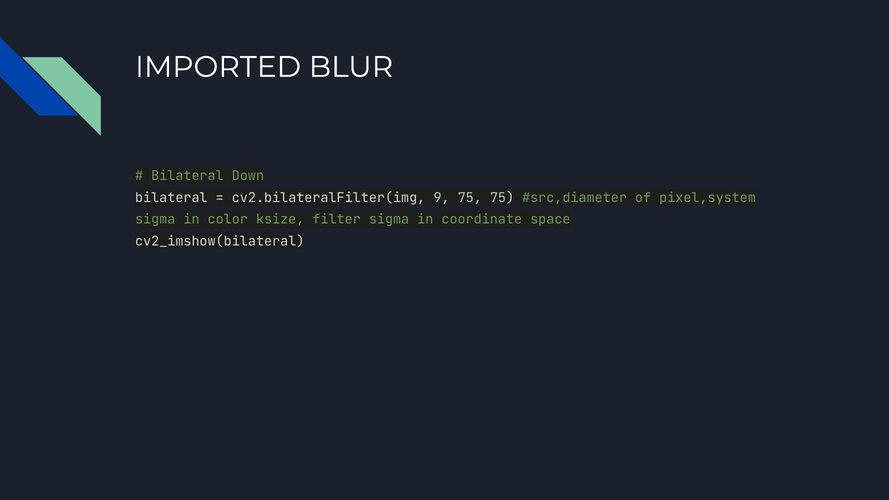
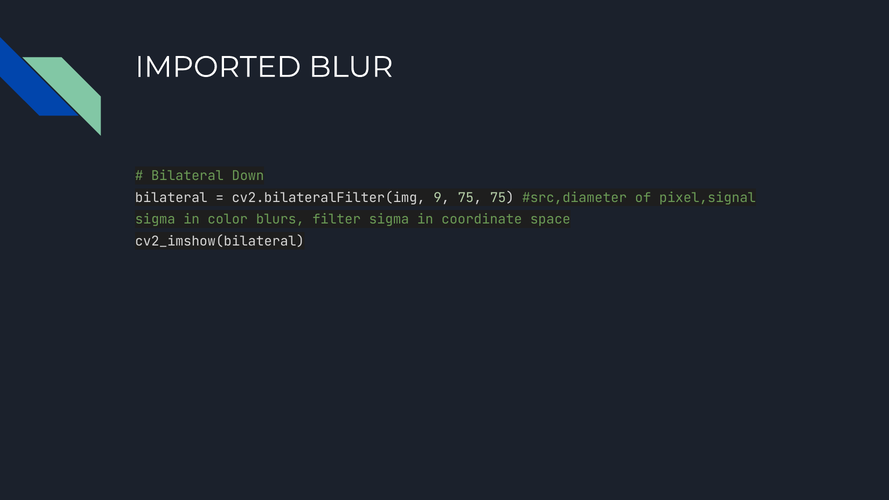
pixel,system: pixel,system -> pixel,signal
ksize: ksize -> blurs
